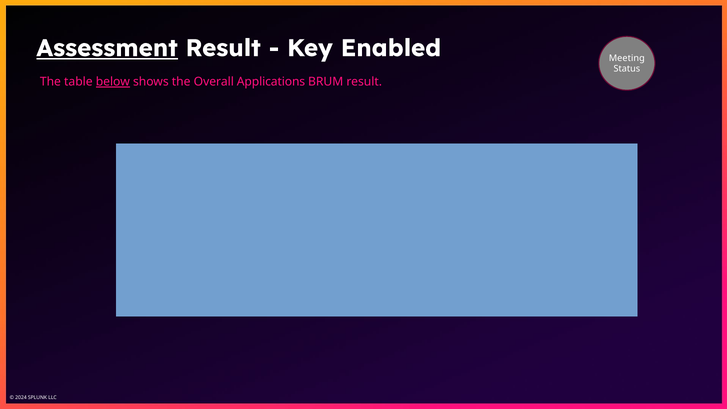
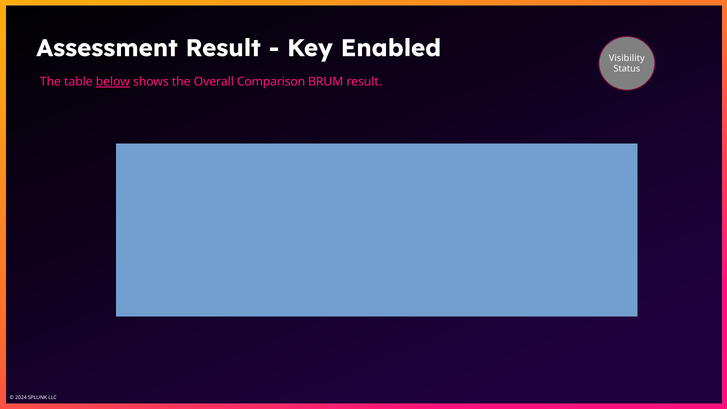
Assessment underline: present -> none
Meeting: Meeting -> Visibility
Applications: Applications -> Comparison
